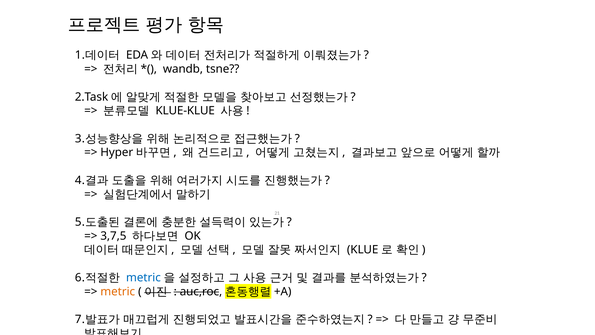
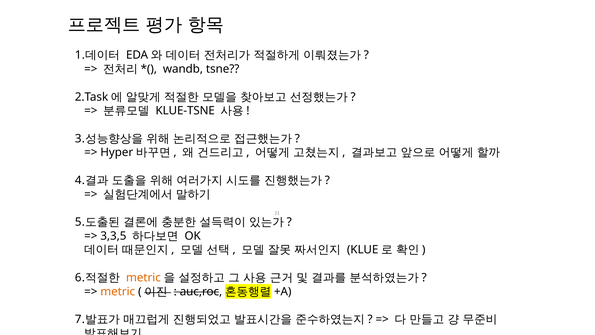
KLUE-KLUE: KLUE-KLUE -> KLUE-TSNE
3,7,5: 3,7,5 -> 3,3,5
metric at (143, 277) colour: blue -> orange
